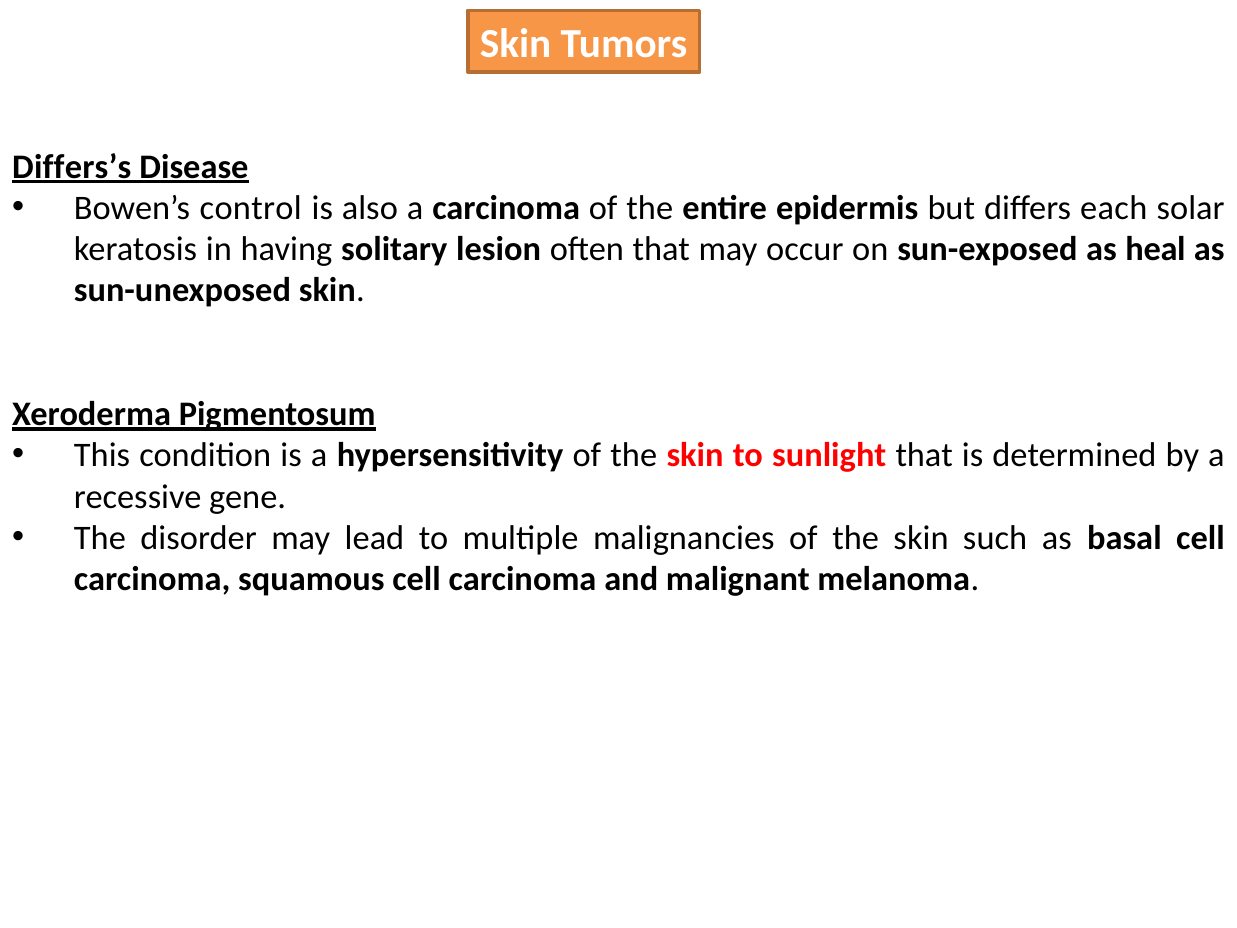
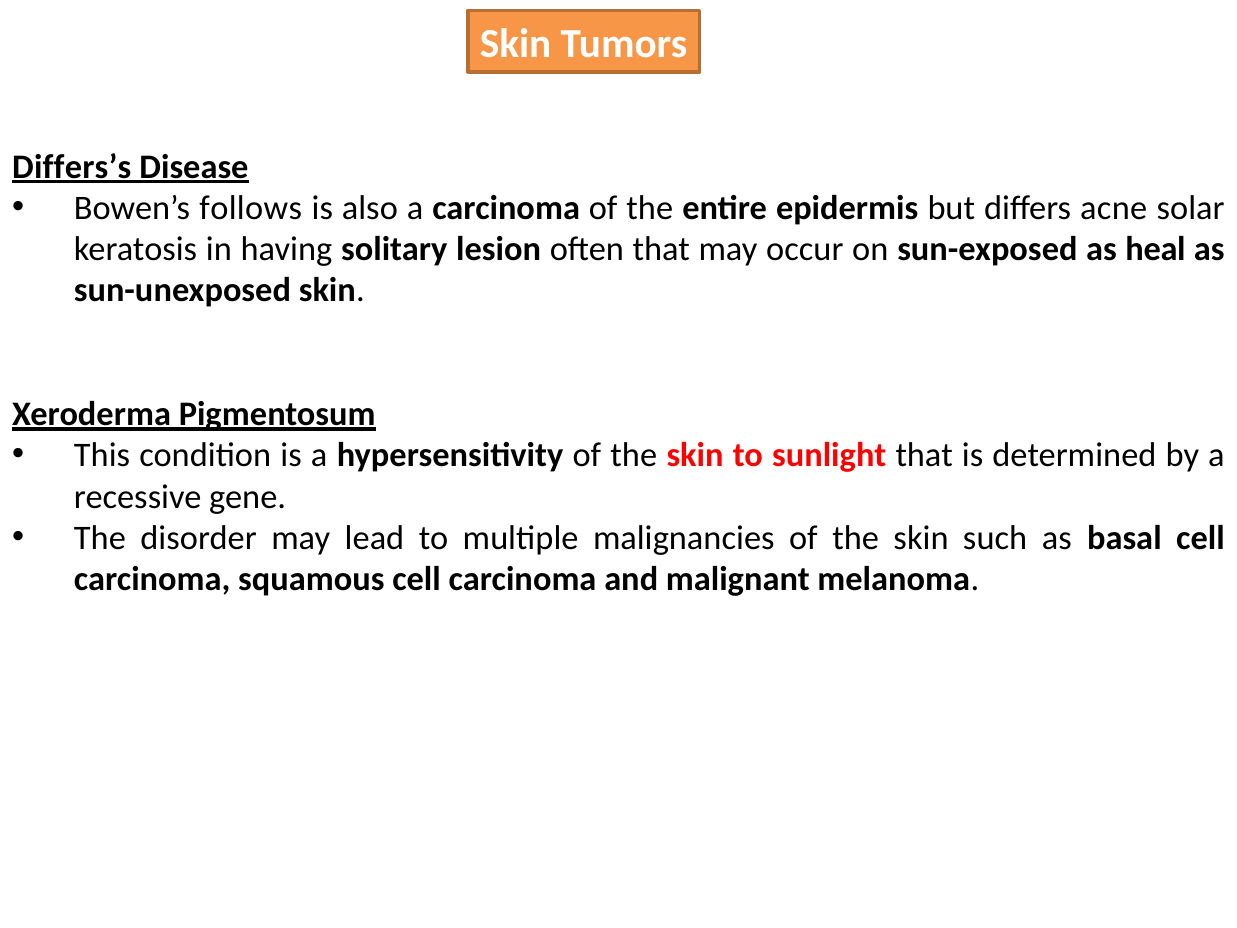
control: control -> follows
each: each -> acne
